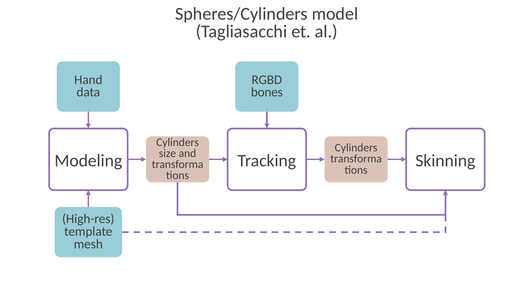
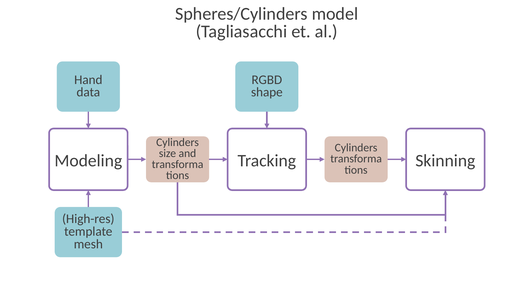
bones: bones -> shape
